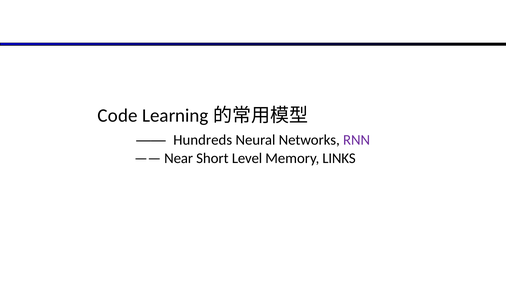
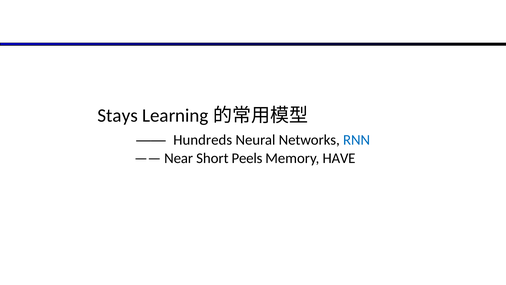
Code: Code -> Stays
RNN colour: purple -> blue
Level: Level -> Peels
LINKS: LINKS -> HAVE
